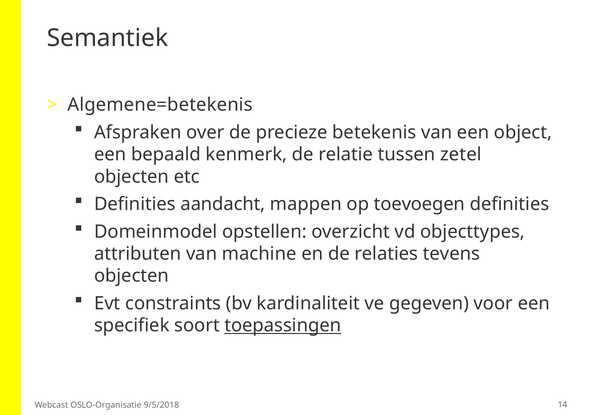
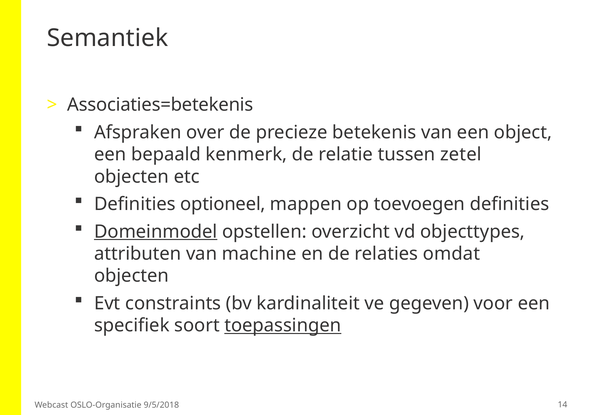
Algemene=betekenis: Algemene=betekenis -> Associaties=betekenis
aandacht: aandacht -> optioneel
Domeinmodel underline: none -> present
tevens: tevens -> omdat
